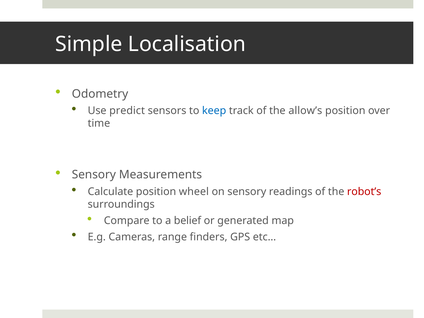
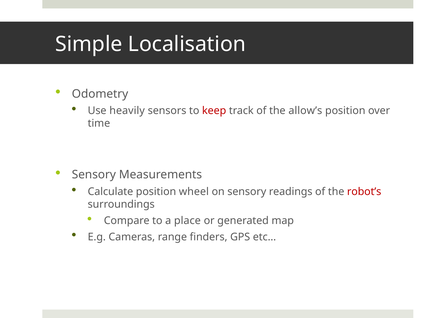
predict: predict -> heavily
keep colour: blue -> red
belief: belief -> place
